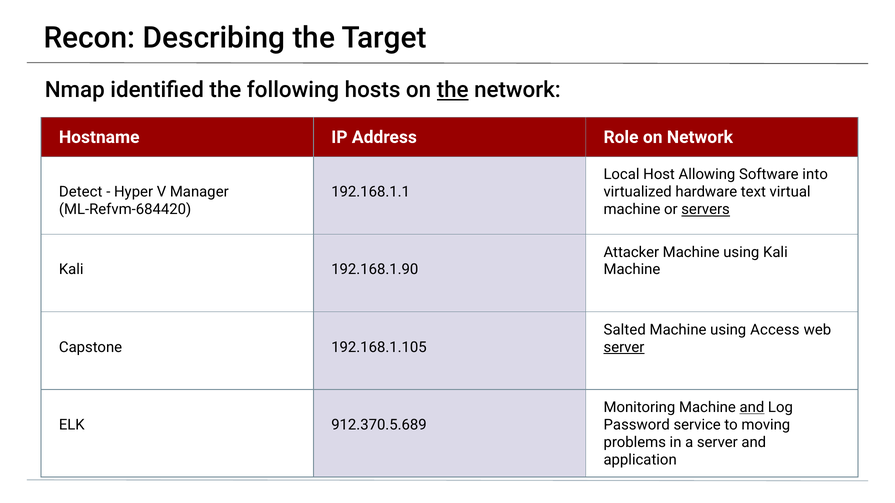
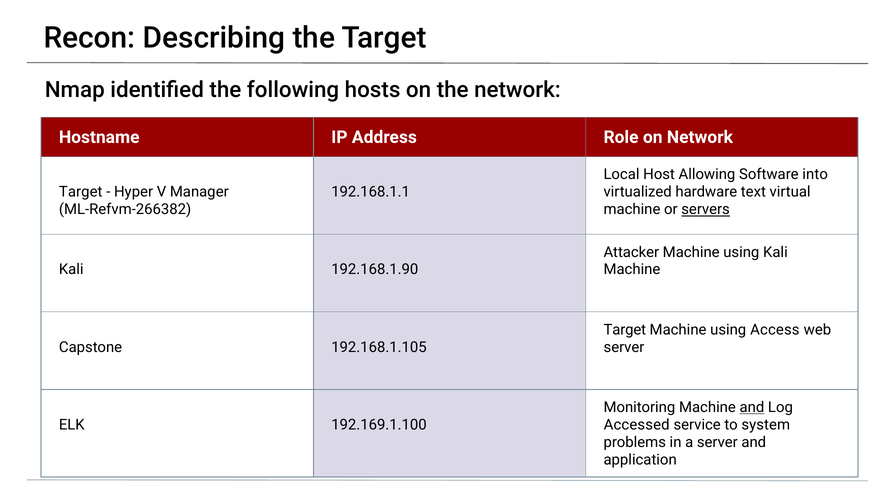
the at (453, 90) underline: present -> none
Detect at (81, 192): Detect -> Target
ML-Refvm-684420: ML-Refvm-684420 -> ML-Refvm-266382
Salted at (625, 330): Salted -> Target
server at (624, 347) underline: present -> none
912.370.5.689: 912.370.5.689 -> 192.169.1.100
Password: Password -> Accessed
moving: moving -> system
